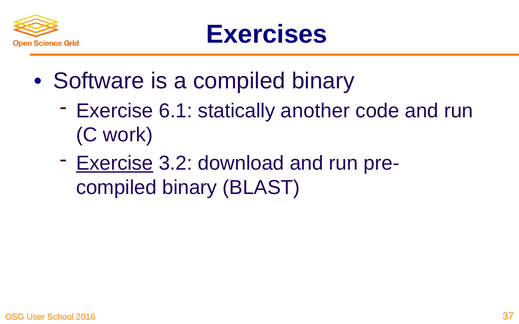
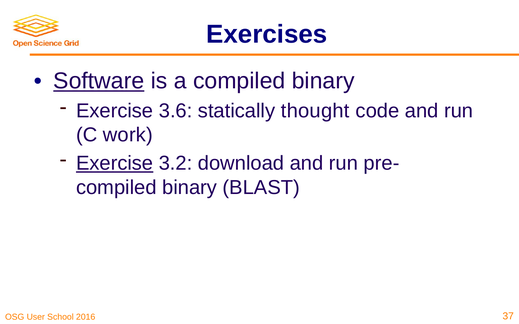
Software underline: none -> present
6.1: 6.1 -> 3.6
another: another -> thought
